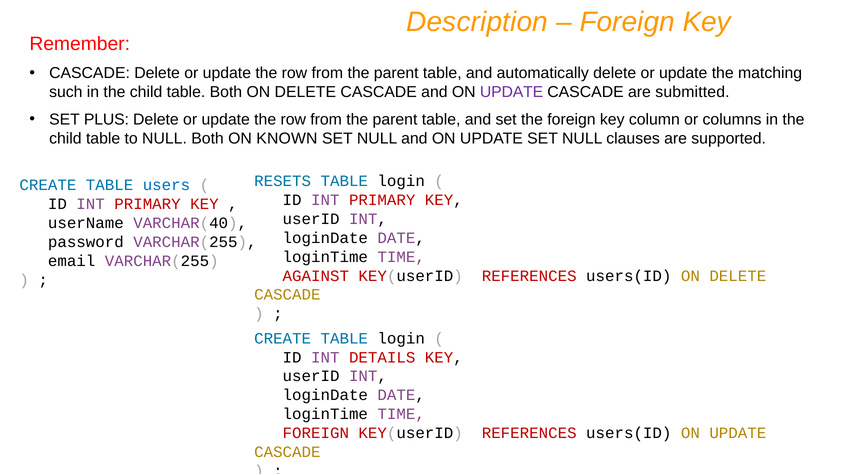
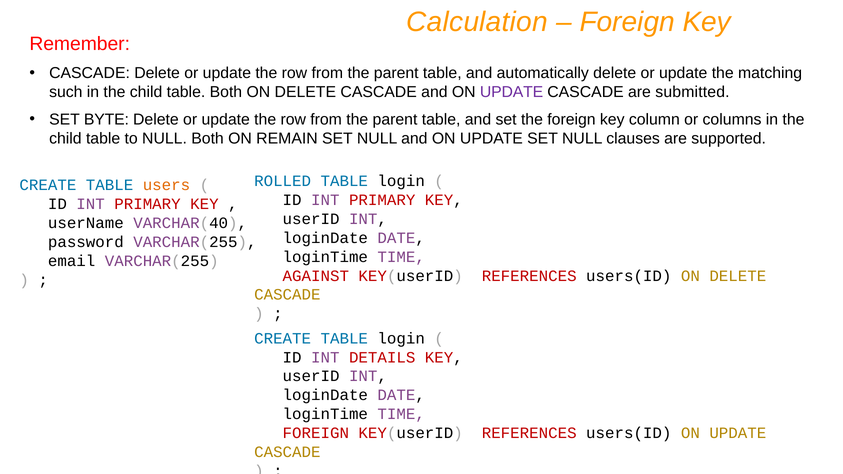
Description: Description -> Calculation
PLUS: PLUS -> BYTE
KNOWN: KNOWN -> REMAIN
RESETS: RESETS -> ROLLED
users colour: blue -> orange
